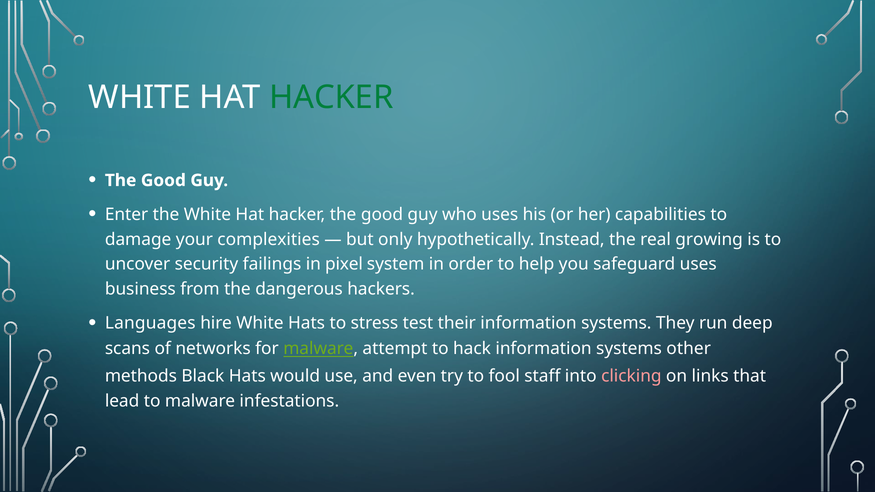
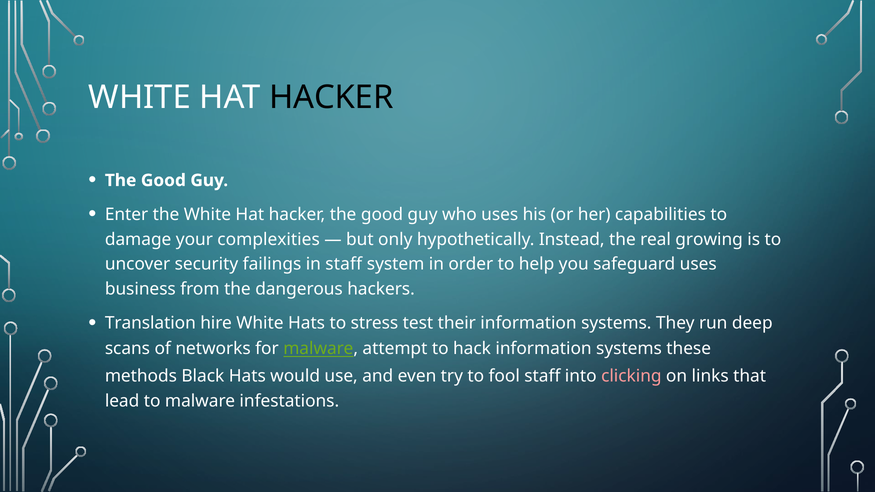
HACKER at (331, 97) colour: green -> black
in pixel: pixel -> staff
Languages: Languages -> Translation
other: other -> these
